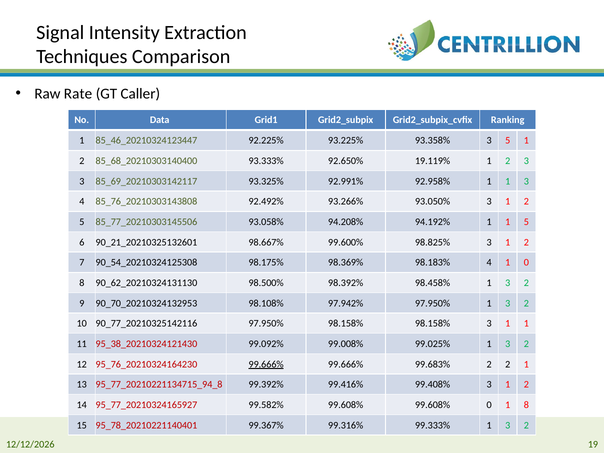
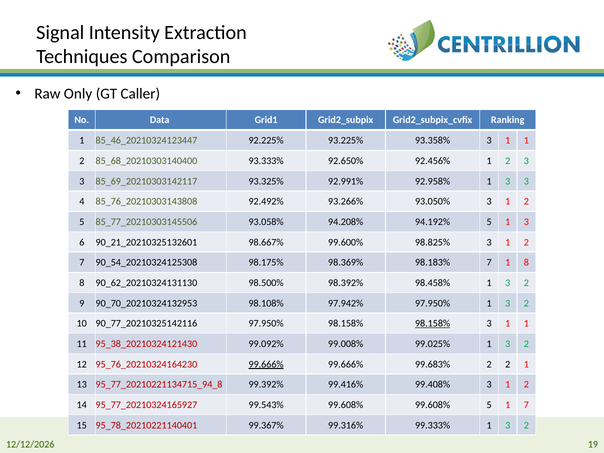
Rate: Rate -> Only
93.358% 3 5: 5 -> 1
19.119%: 19.119% -> 92.456%
92.958% 1 1: 1 -> 3
94.192% 1: 1 -> 5
5 at (526, 222): 5 -> 3
98.183% 4: 4 -> 7
1 0: 0 -> 8
98.158% at (433, 324) underline: none -> present
99.582%: 99.582% -> 99.543%
99.608% 0: 0 -> 5
1 8: 8 -> 7
